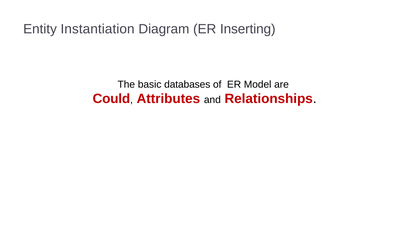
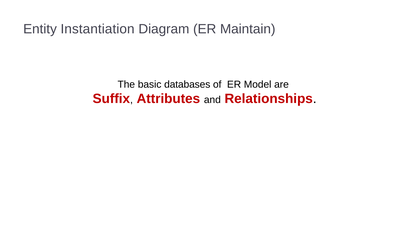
Inserting: Inserting -> Maintain
Could: Could -> Suffix
